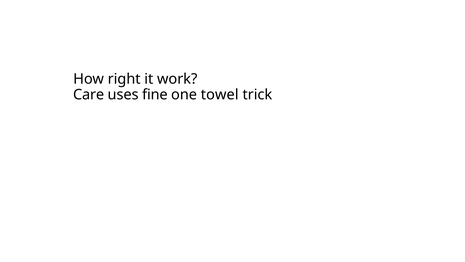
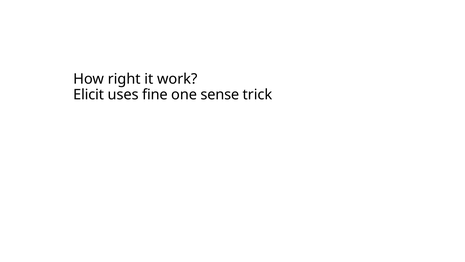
Care: Care -> Elicit
towel: towel -> sense
